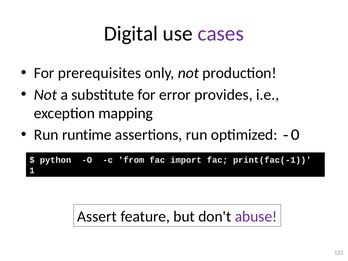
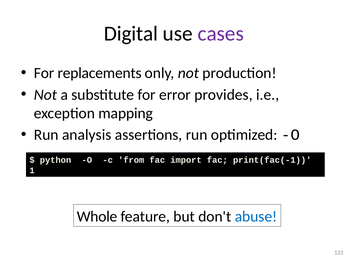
prerequisites: prerequisites -> replacements
runtime: runtime -> analysis
Assert: Assert -> Whole
abuse colour: purple -> blue
